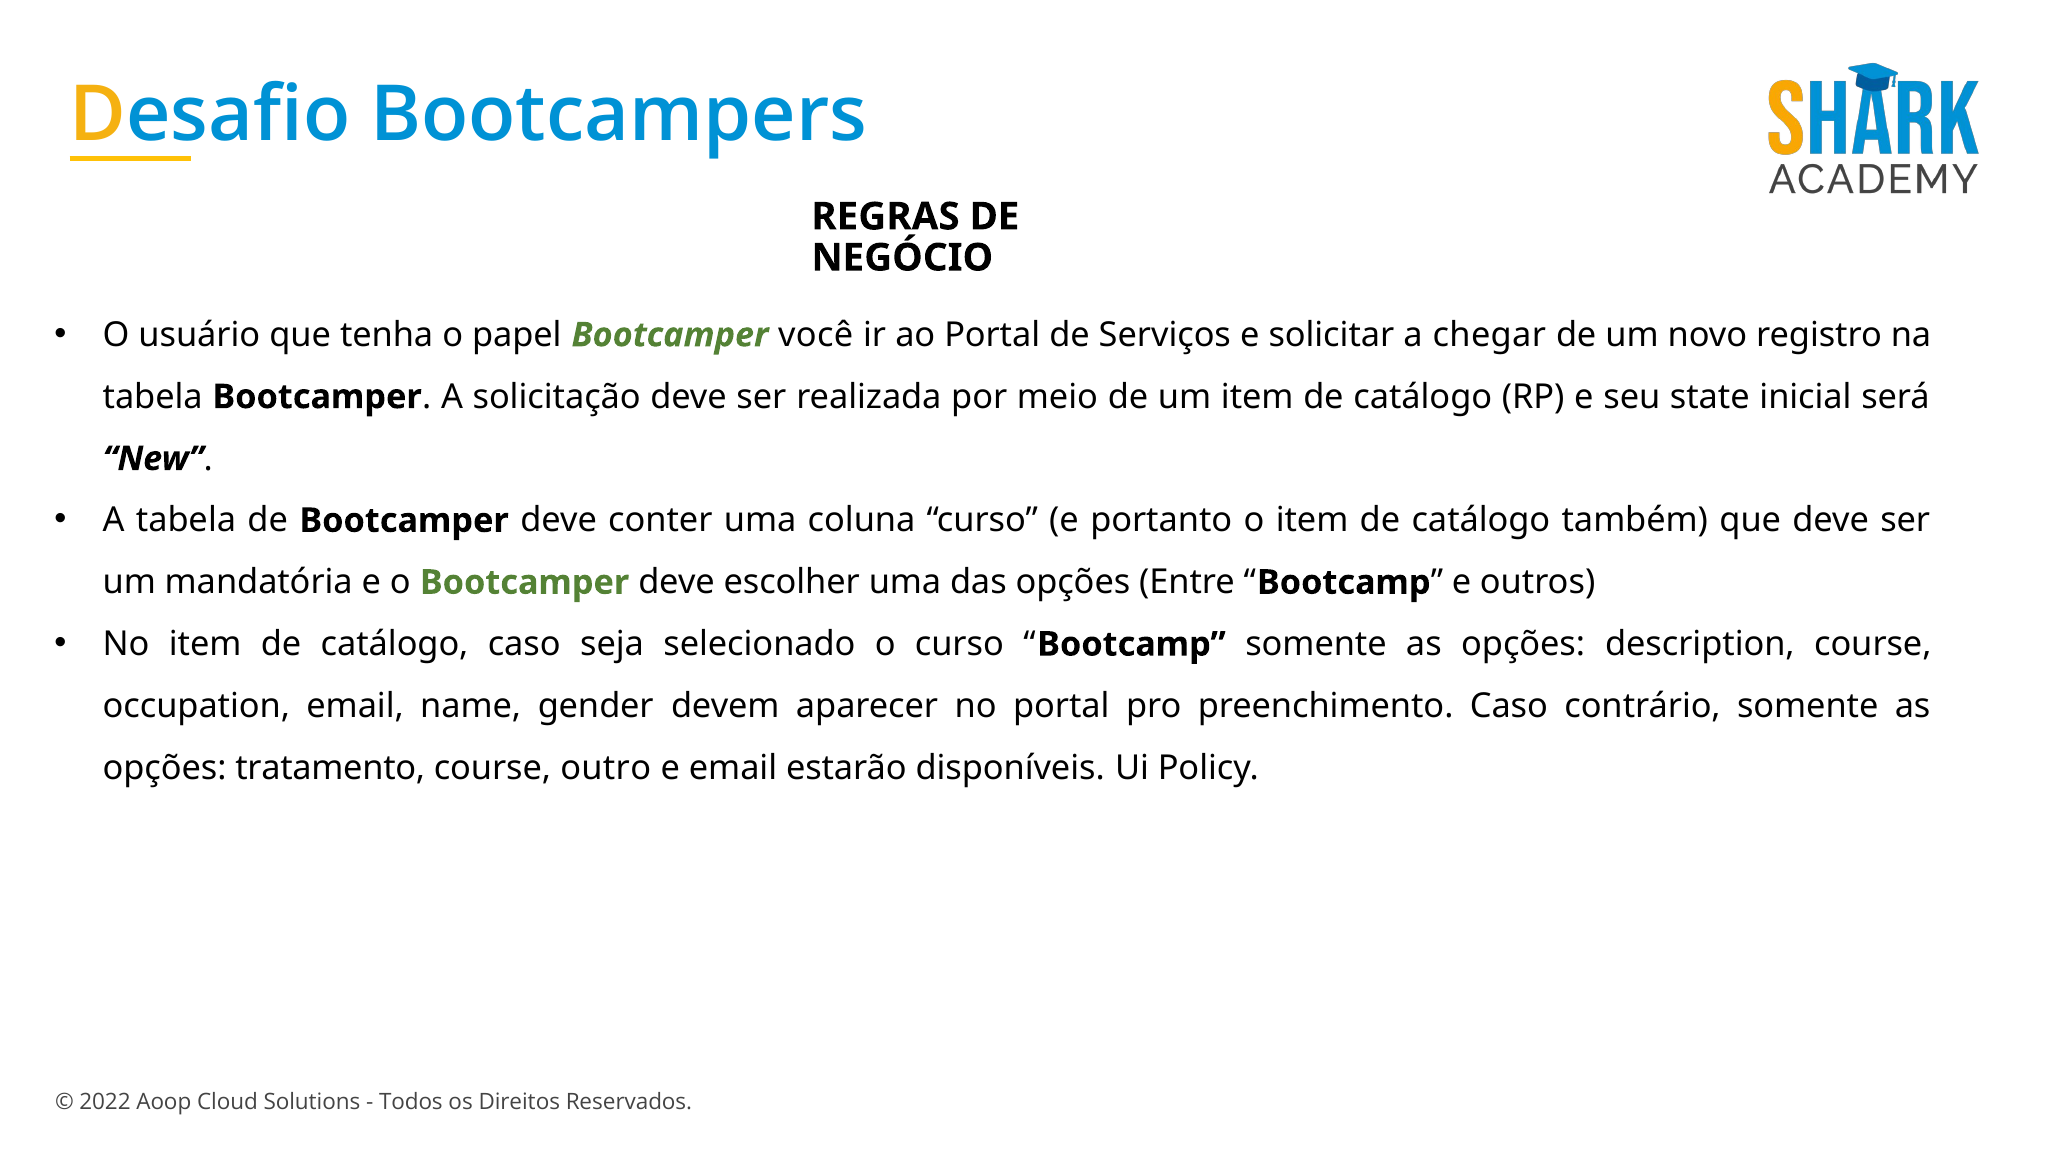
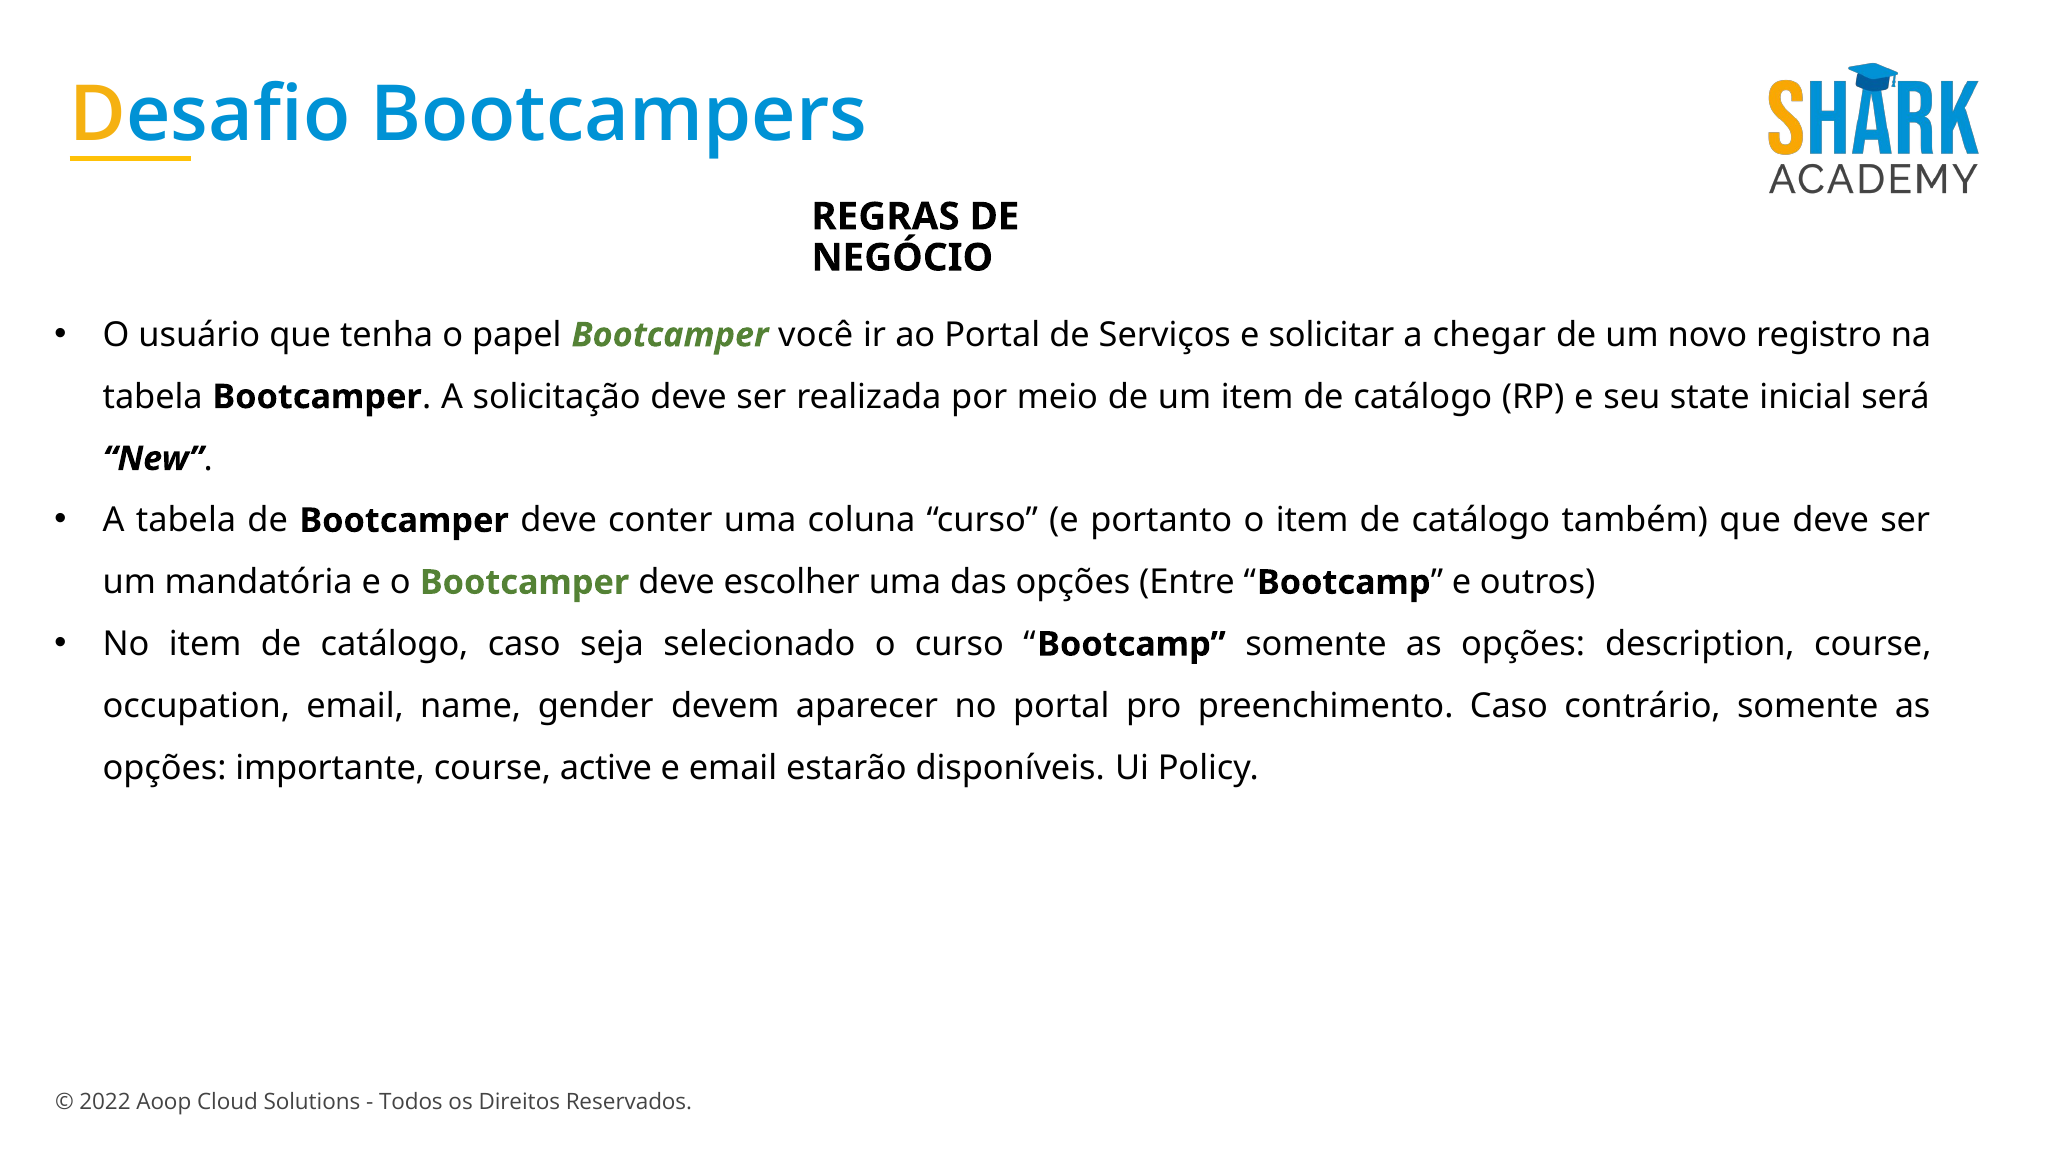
tratamento: tratamento -> importante
outro: outro -> active
